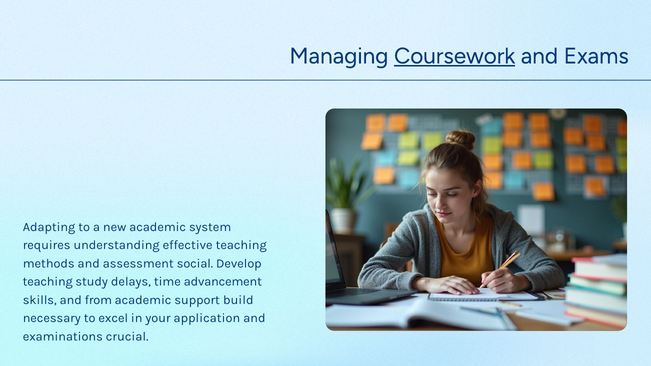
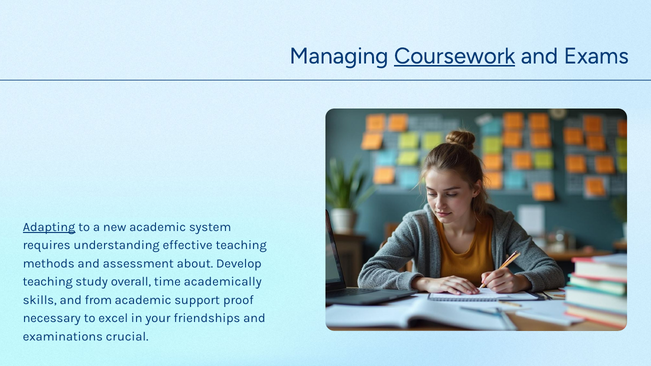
Adapting underline: none -> present
social: social -> about
delays: delays -> overall
advancement: advancement -> academically
build: build -> proof
application: application -> friendships
